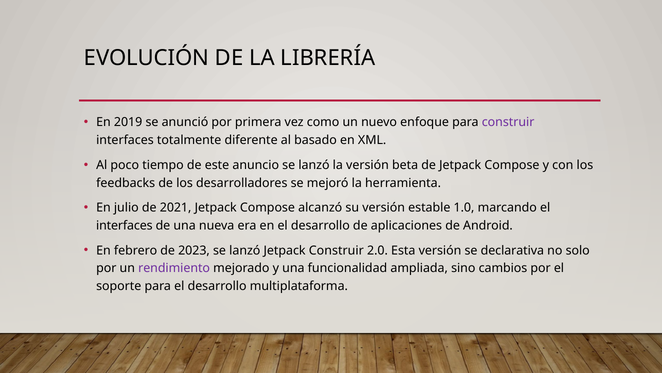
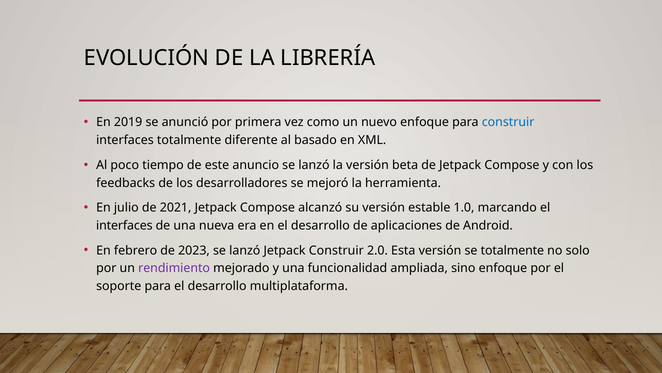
construir at (508, 122) colour: purple -> blue
se declarativa: declarativa -> totalmente
sino cambios: cambios -> enfoque
